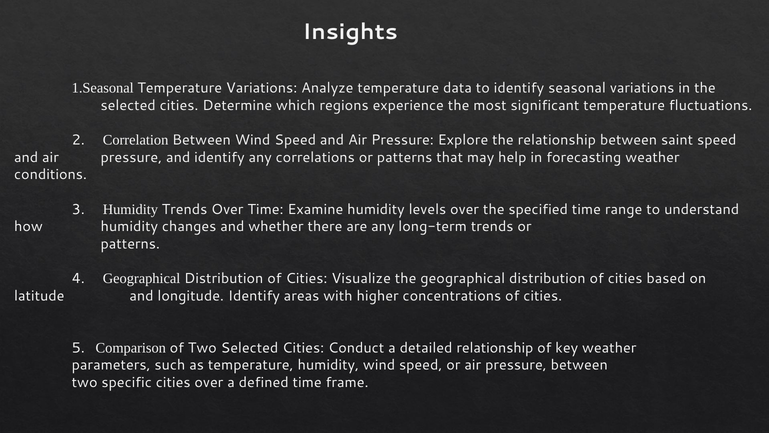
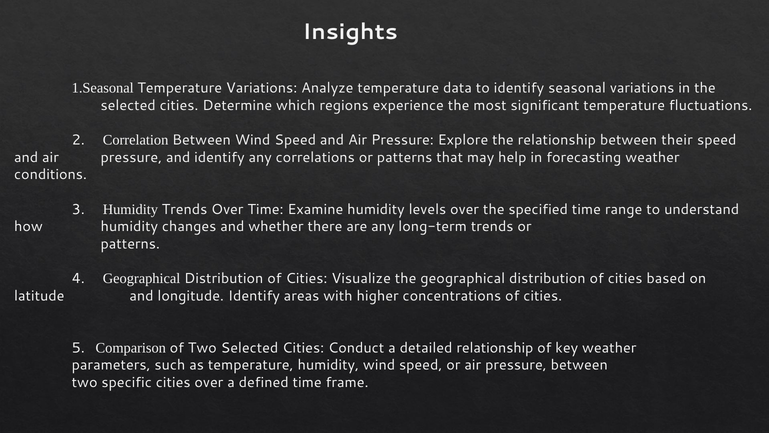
saint: saint -> their
